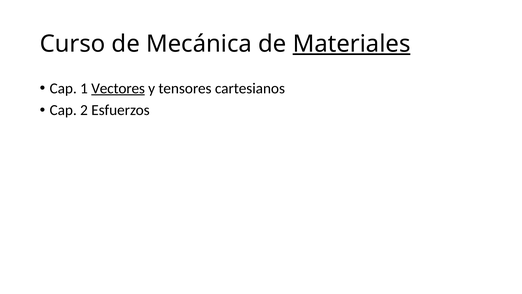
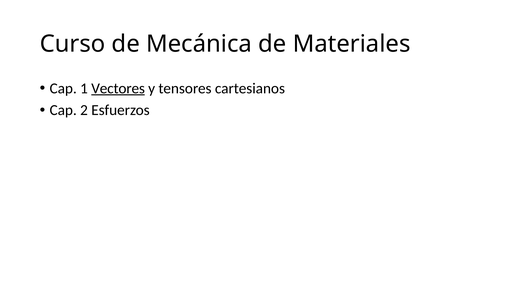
Materiales underline: present -> none
